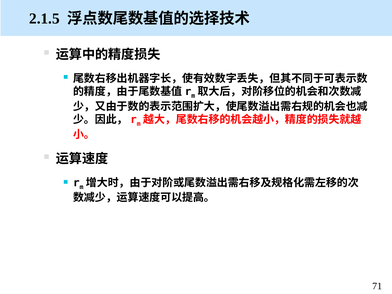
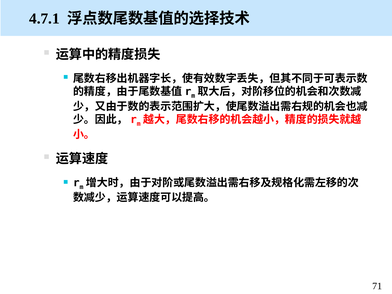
2.1.5: 2.1.5 -> 4.7.1
